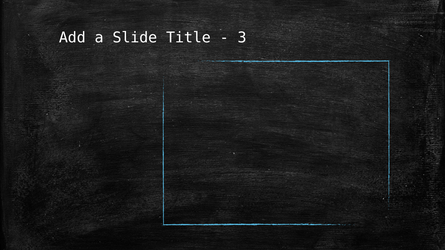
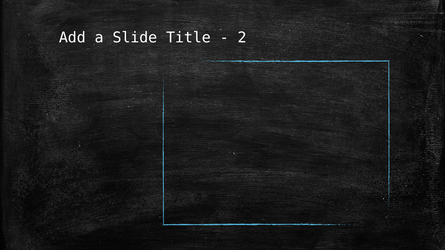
3: 3 -> 2
